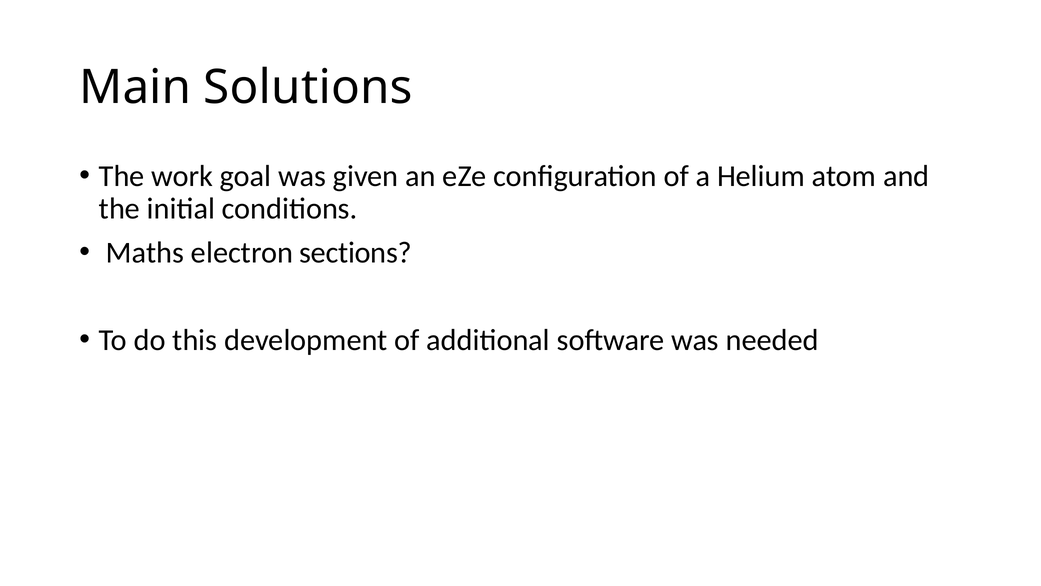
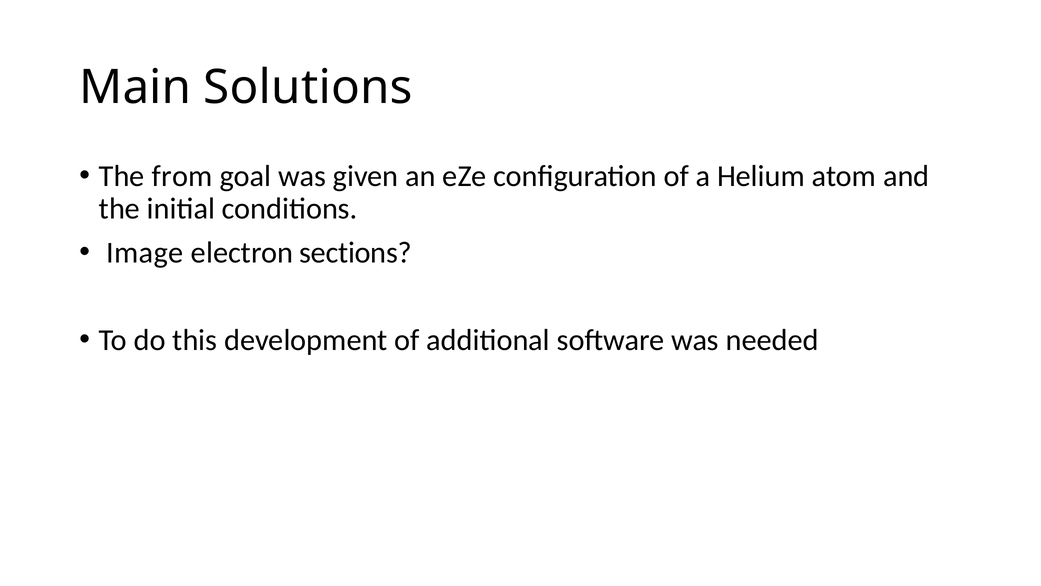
work: work -> from
Maths: Maths -> Image
